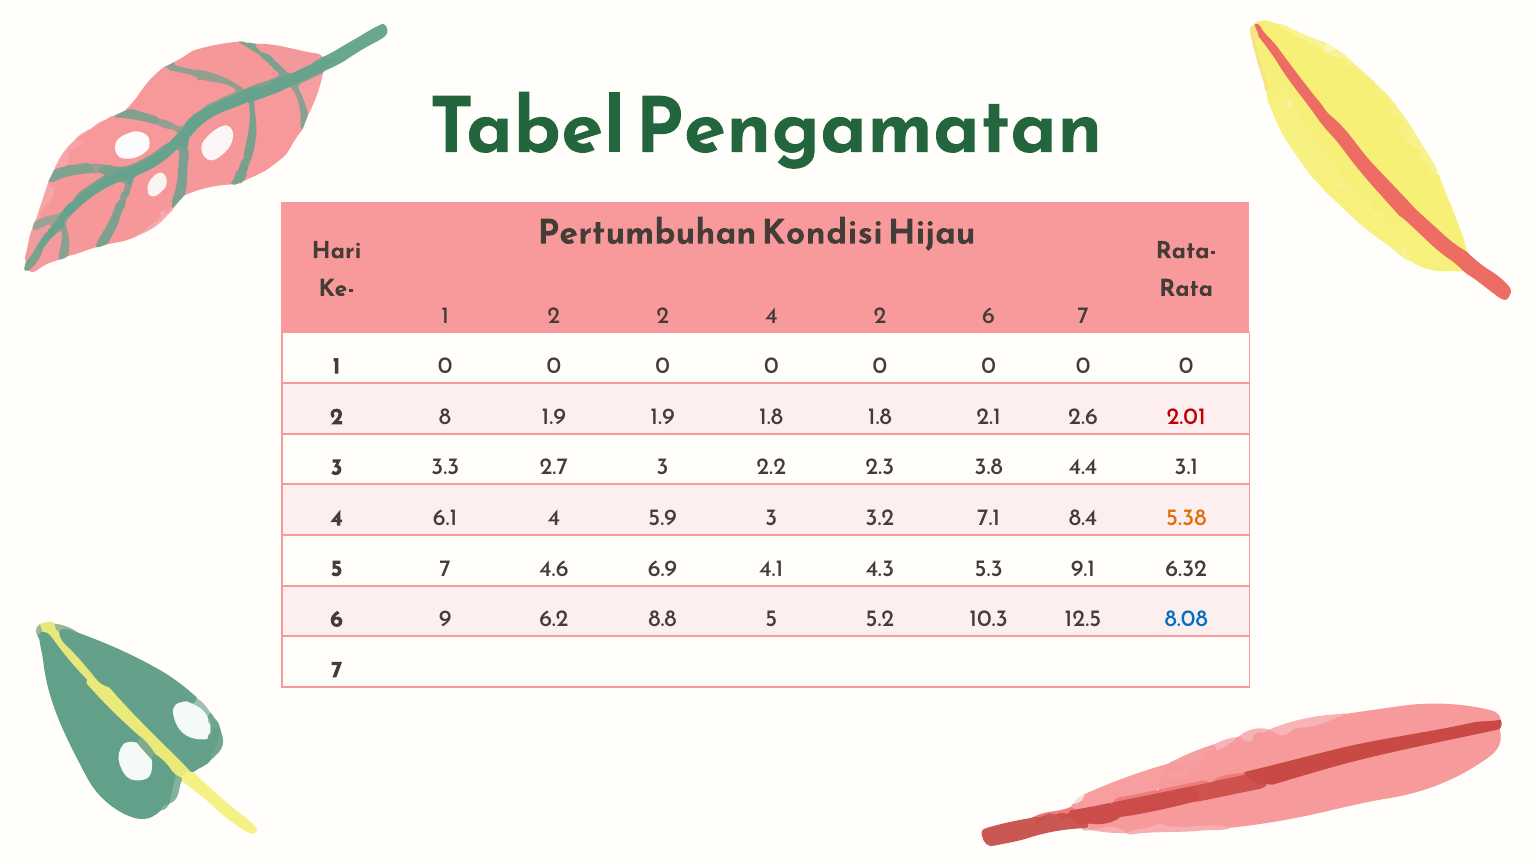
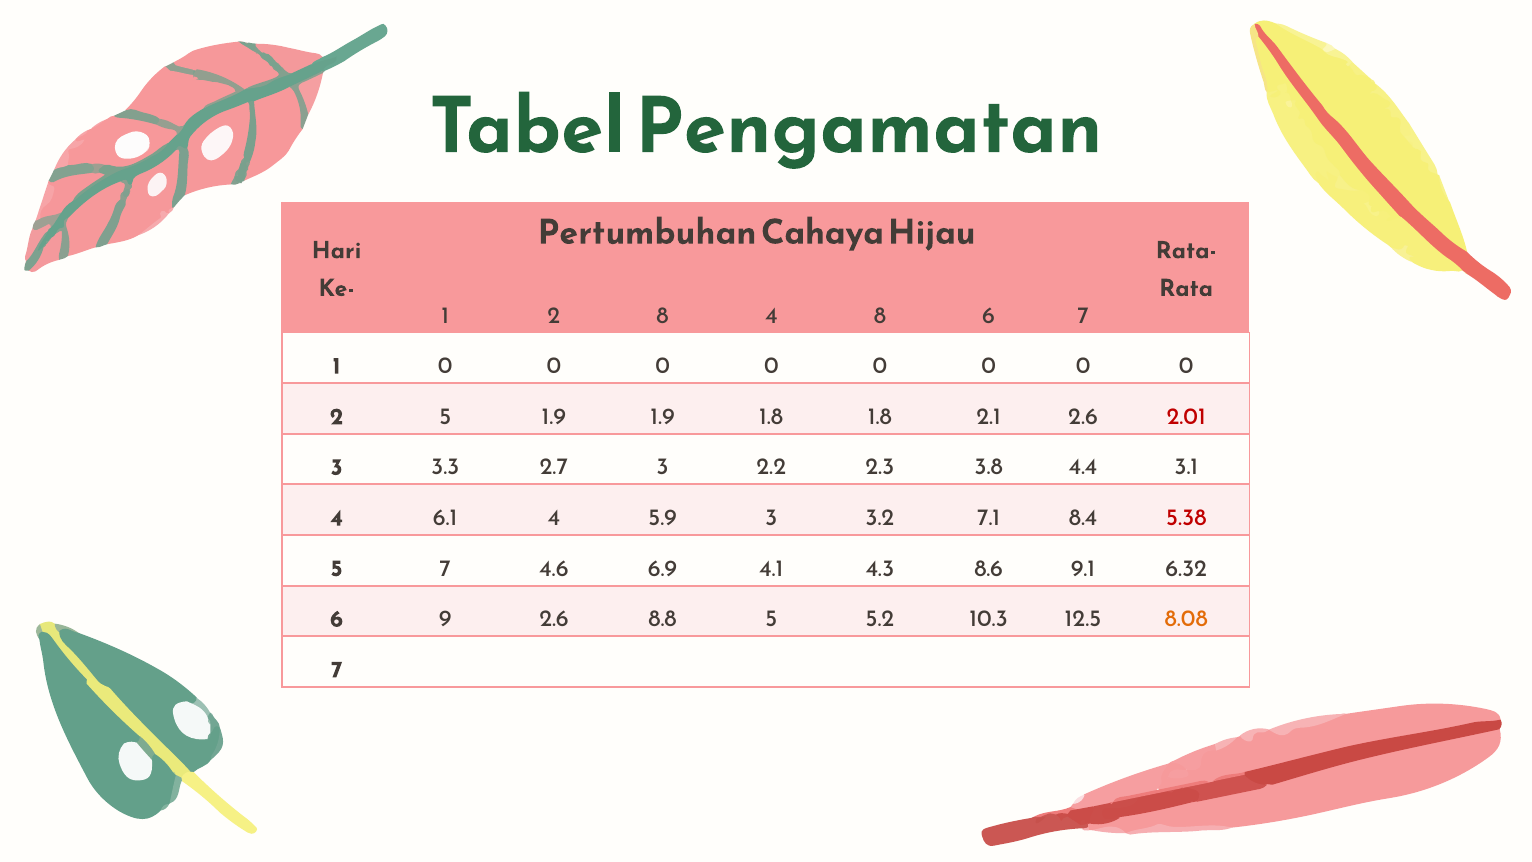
Kondisi: Kondisi -> Cahaya
2 2: 2 -> 8
4 2: 2 -> 8
2 8: 8 -> 5
5.38 colour: orange -> red
5.3: 5.3 -> 8.6
9 6.2: 6.2 -> 2.6
8.08 colour: blue -> orange
